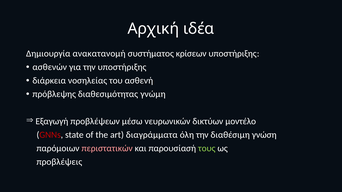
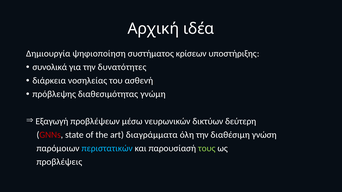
ανακατανομή: ανακατανομή -> ψηφιοποίηση
ασθενών: ασθενών -> συνολικά
την υποστήριξης: υποστήριξης -> δυνατότητες
μοντέλο: μοντέλο -> δεύτερη
περιστατικών colour: pink -> light blue
